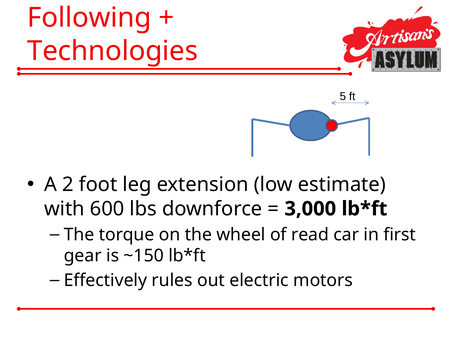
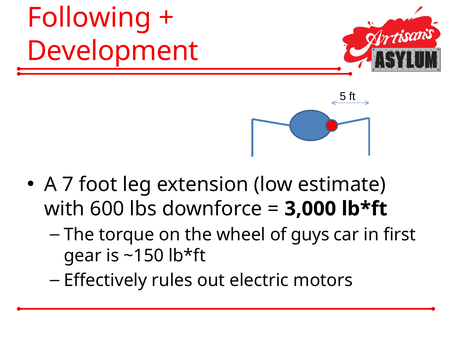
Technologies: Technologies -> Development
2: 2 -> 7
read: read -> guys
